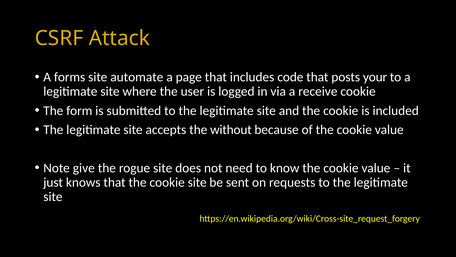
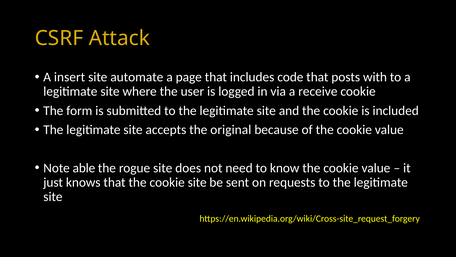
forms: forms -> insert
your: your -> with
without: without -> original
give: give -> able
